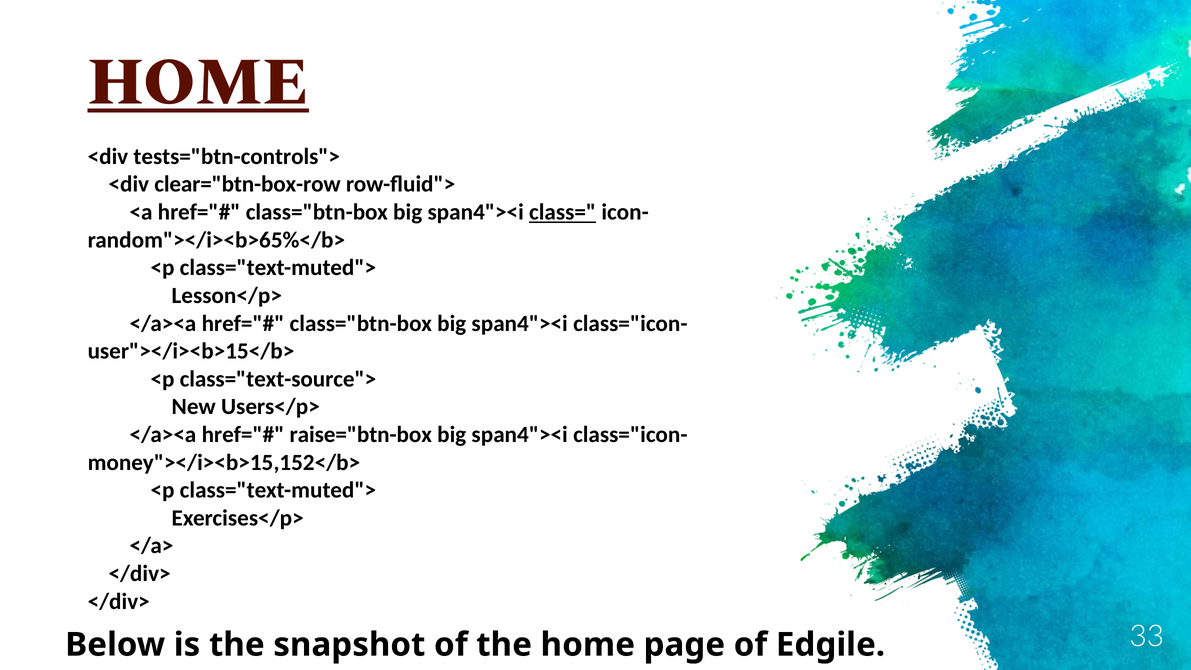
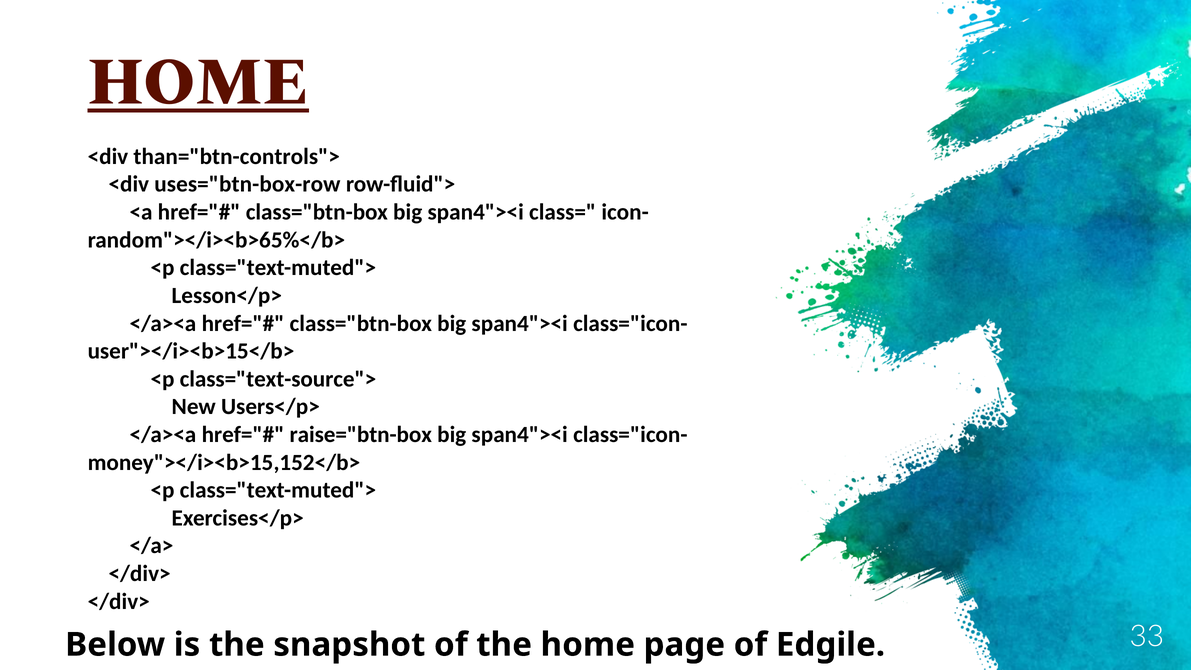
tests="btn-controls">: tests="btn-controls"> -> than="btn-controls">
clear="btn-box-row: clear="btn-box-row -> uses="btn-box-row
class= underline: present -> none
